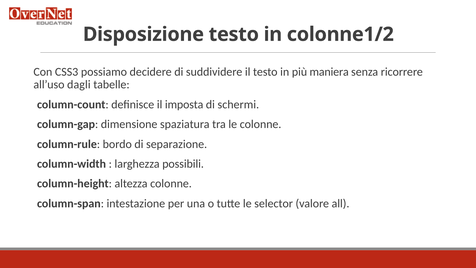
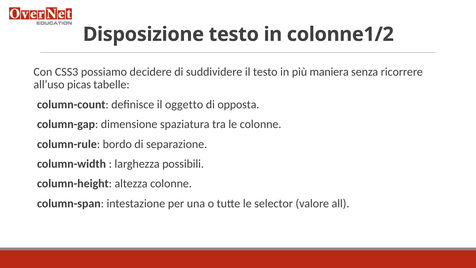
dagli: dagli -> picas
imposta: imposta -> oggetto
schermi: schermi -> opposta
